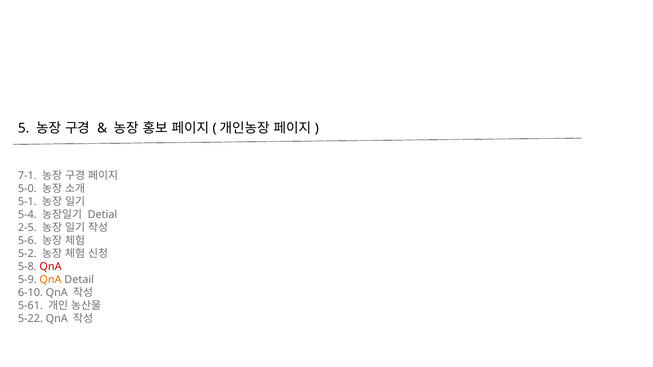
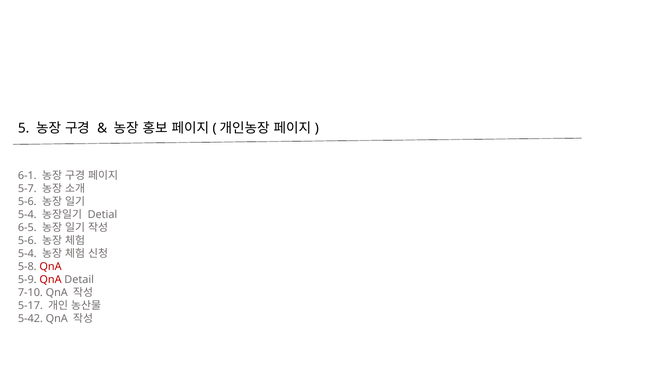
7-1: 7-1 -> 6-1
5-0: 5-0 -> 5-7
5-1 at (27, 202): 5-1 -> 5-6
2-5: 2-5 -> 6-5
5-2 at (27, 254): 5-2 -> 5-4
QnA at (51, 280) colour: orange -> red
6-10: 6-10 -> 7-10
5-61: 5-61 -> 5-17
5-22: 5-22 -> 5-42
